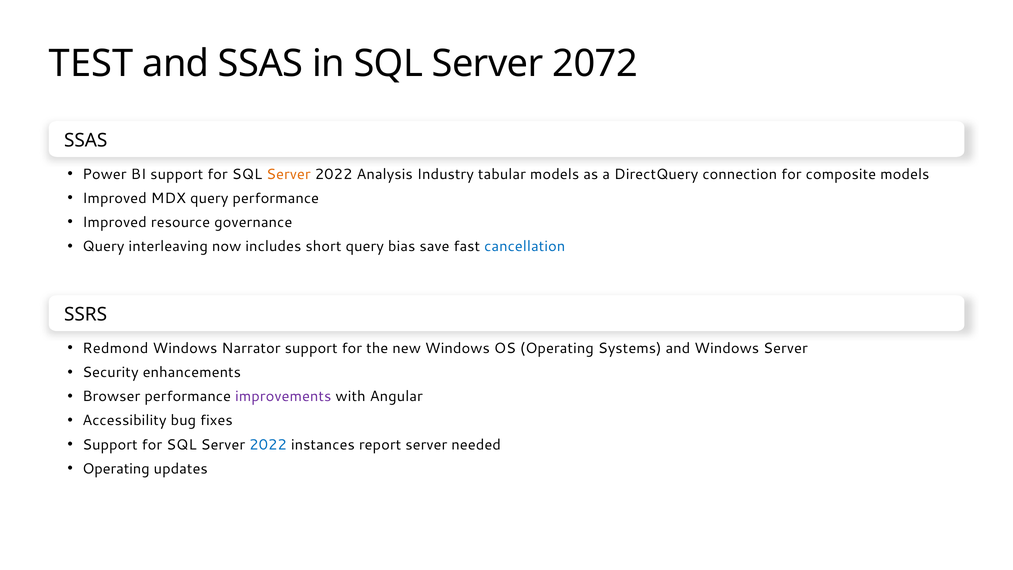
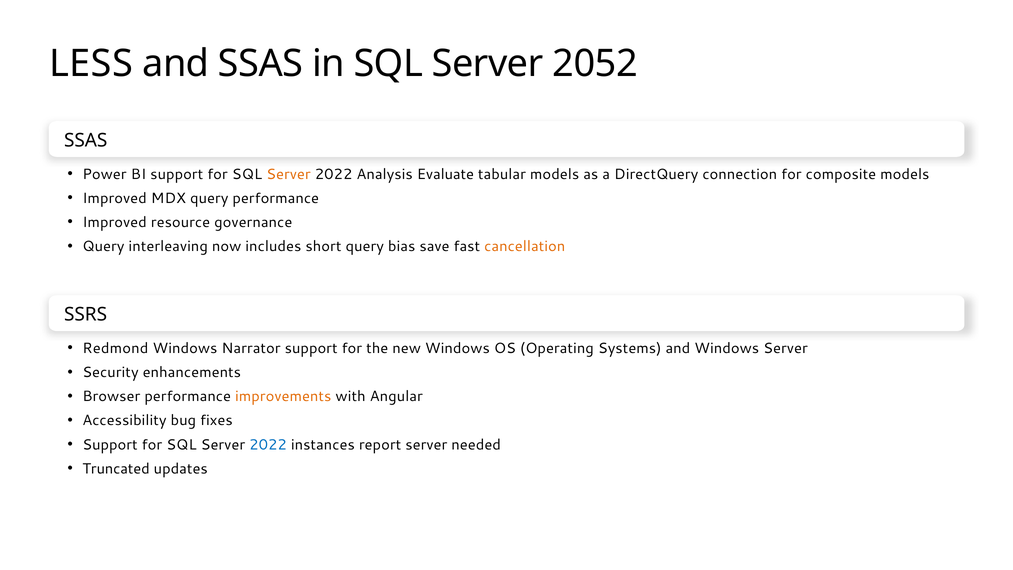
TEST: TEST -> LESS
2072: 2072 -> 2052
Industry: Industry -> Evaluate
cancellation colour: blue -> orange
improvements colour: purple -> orange
Operating at (116, 469): Operating -> Truncated
